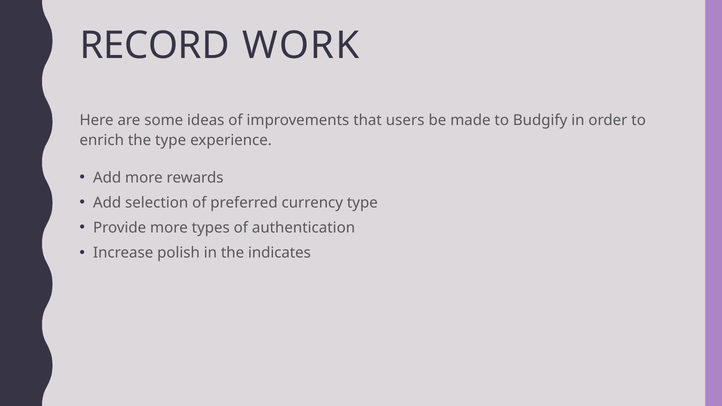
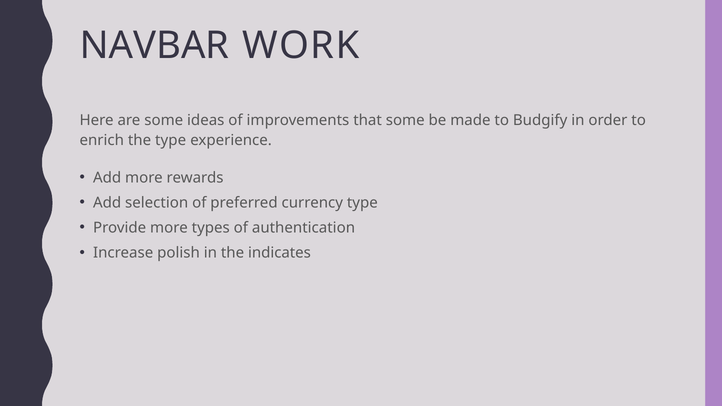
RECORD: RECORD -> NAVBAR
that users: users -> some
